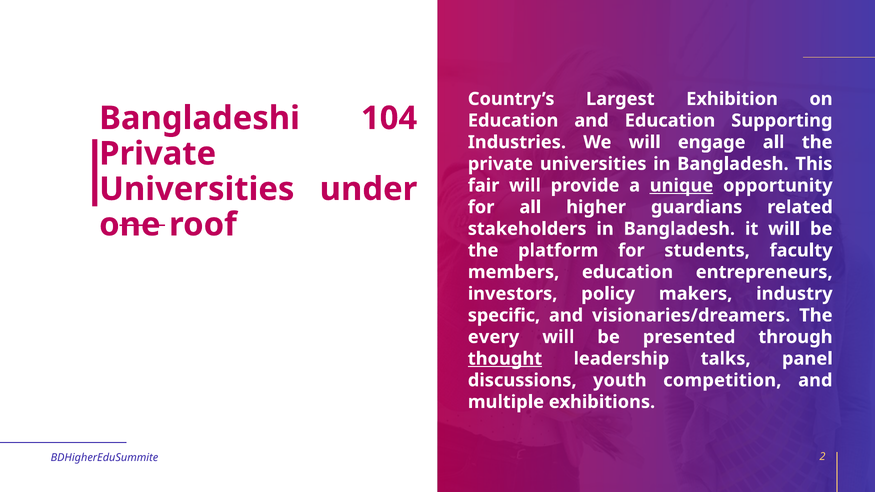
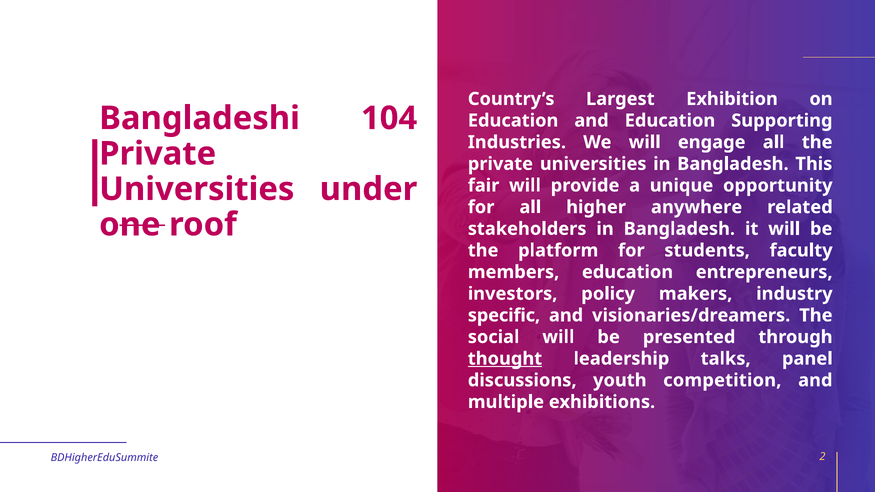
unique underline: present -> none
guardians: guardians -> anywhere
every: every -> social
